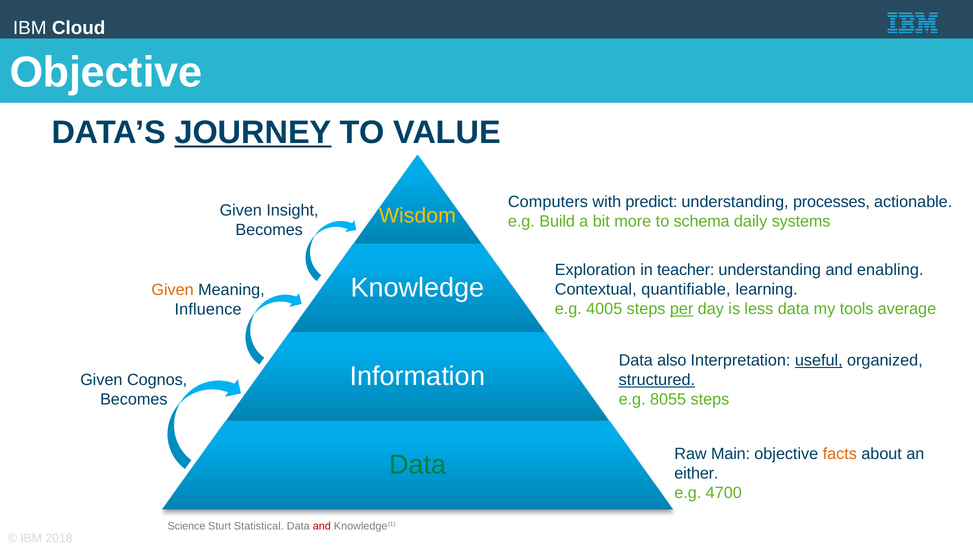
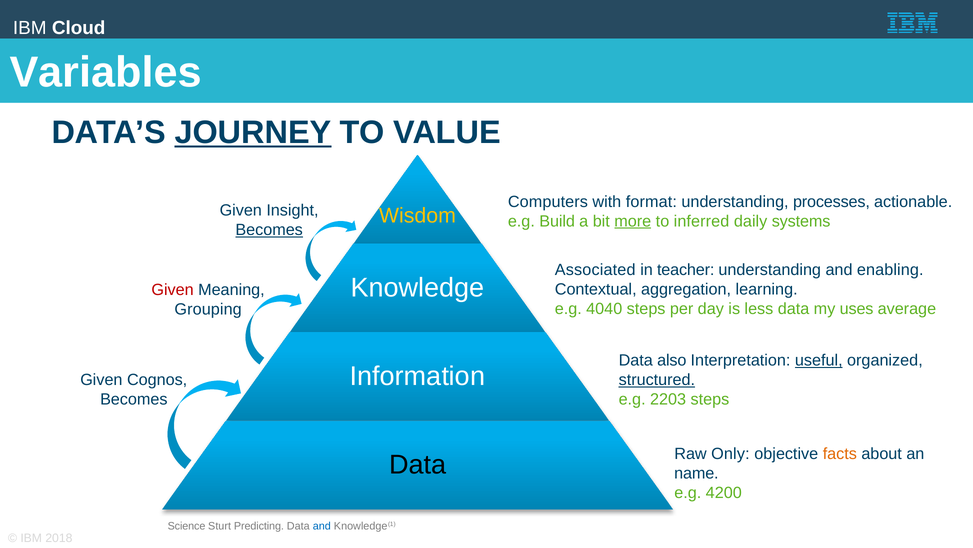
Objective at (106, 72): Objective -> Variables
predict: predict -> format
more underline: none -> present
schema: schema -> inferred
Becomes at (269, 230) underline: none -> present
Exploration: Exploration -> Associated
quantifiable: quantifiable -> aggregation
Given at (173, 289) colour: orange -> red
4005: 4005 -> 4040
per underline: present -> none
tools: tools -> uses
Influence: Influence -> Grouping
8055: 8055 -> 2203
Main: Main -> Only
Data at (418, 464) colour: green -> black
either: either -> name
4700: 4700 -> 4200
Statistical: Statistical -> Predicting
and at (322, 525) colour: red -> blue
